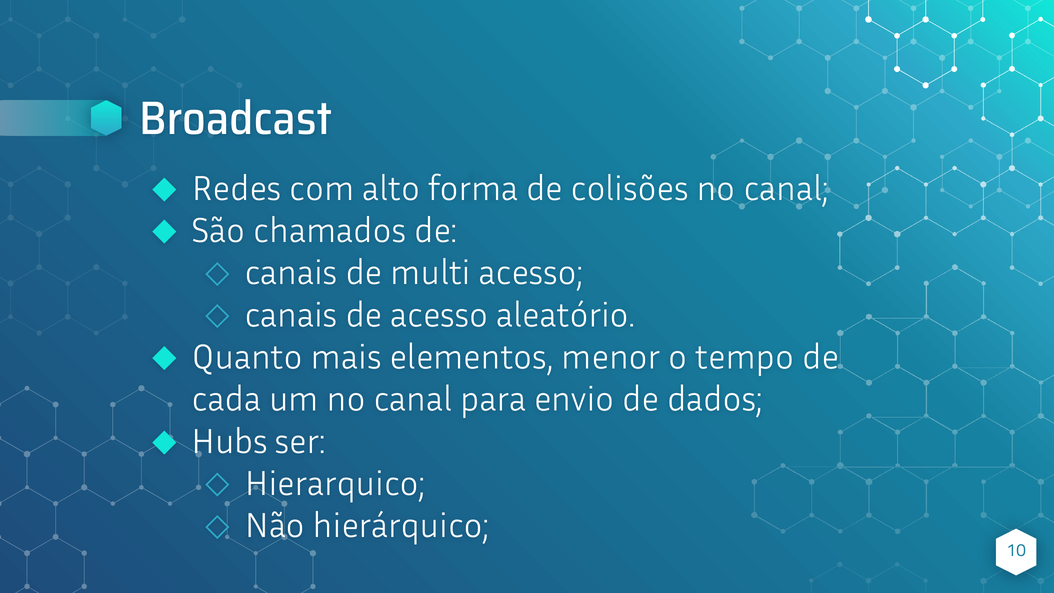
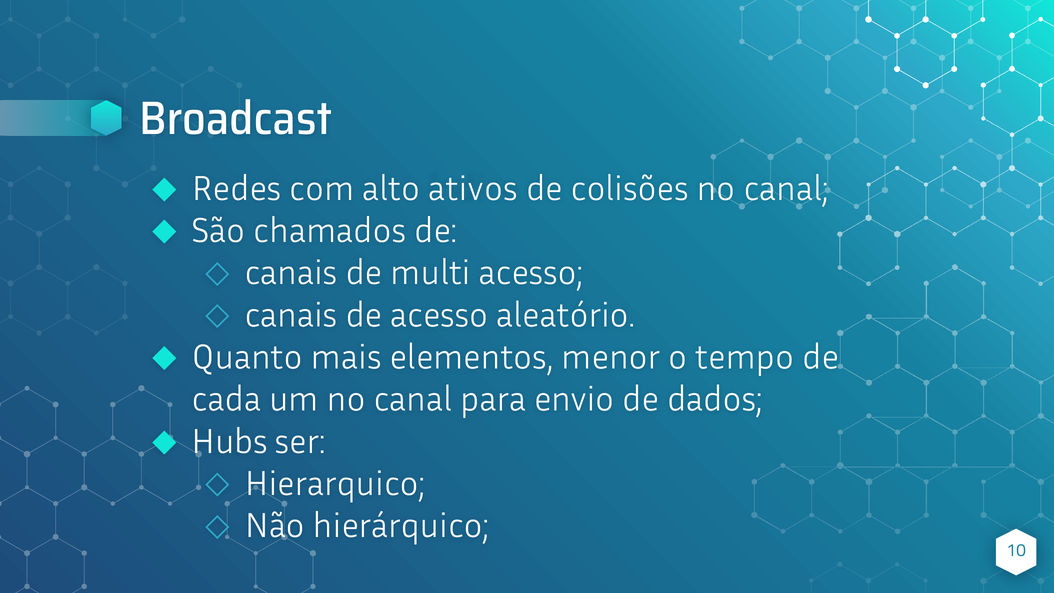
forma: forma -> ativos
